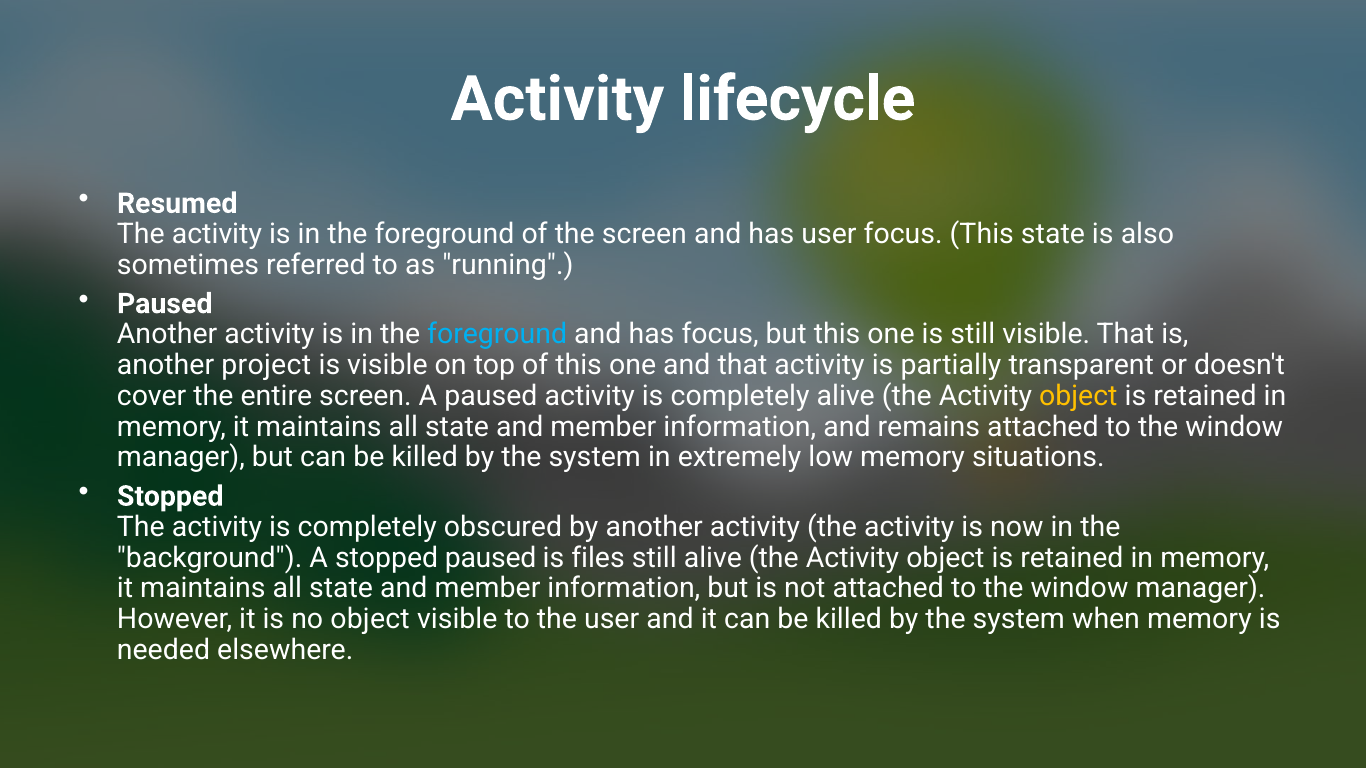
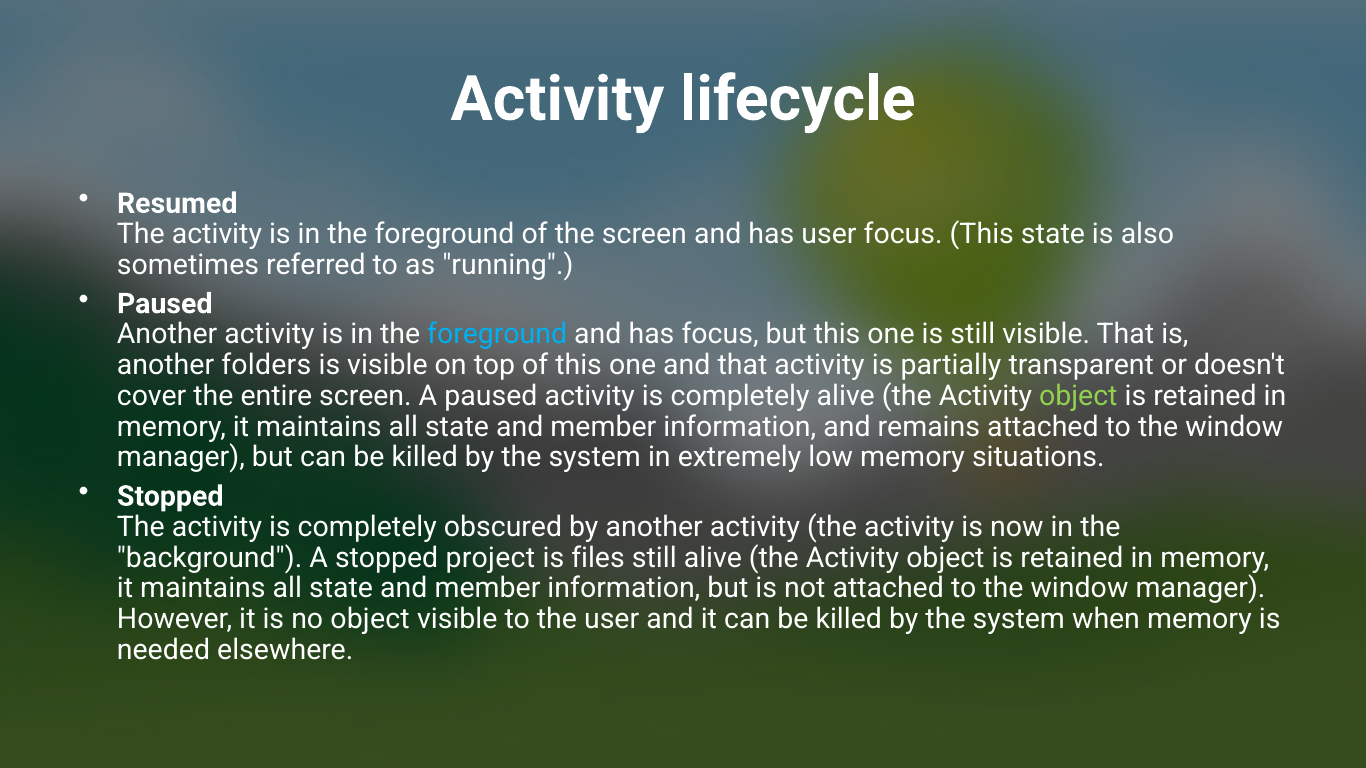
project: project -> folders
object at (1078, 396) colour: yellow -> light green
stopped paused: paused -> project
